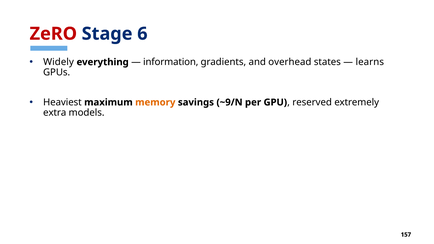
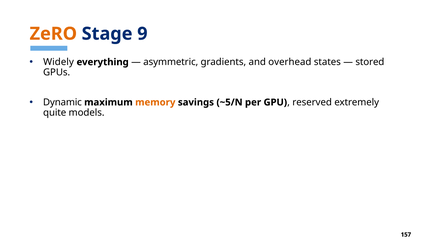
ZeRO colour: red -> orange
6: 6 -> 9
information: information -> asymmetric
learns: learns -> stored
Heaviest: Heaviest -> Dynamic
~9/N: ~9/N -> ~5/N
extra: extra -> quite
